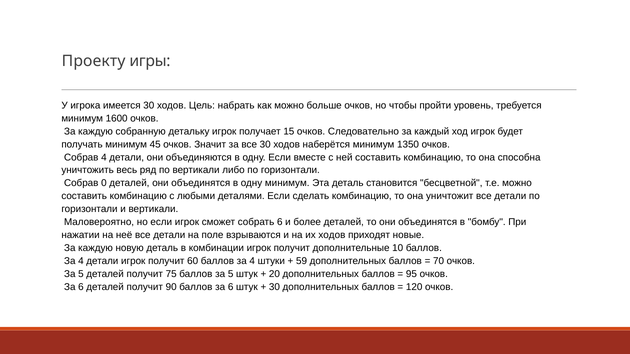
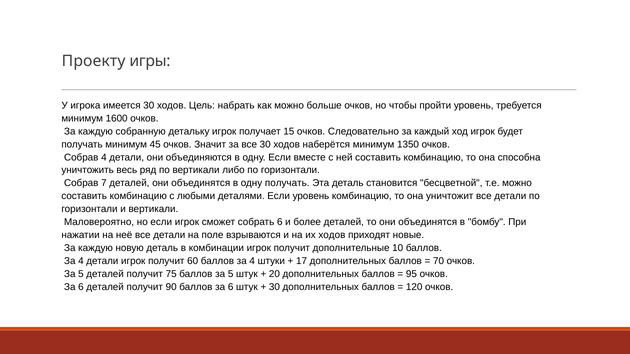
0: 0 -> 7
одну минимум: минимум -> получать
Если сделать: сделать -> уровень
59: 59 -> 17
